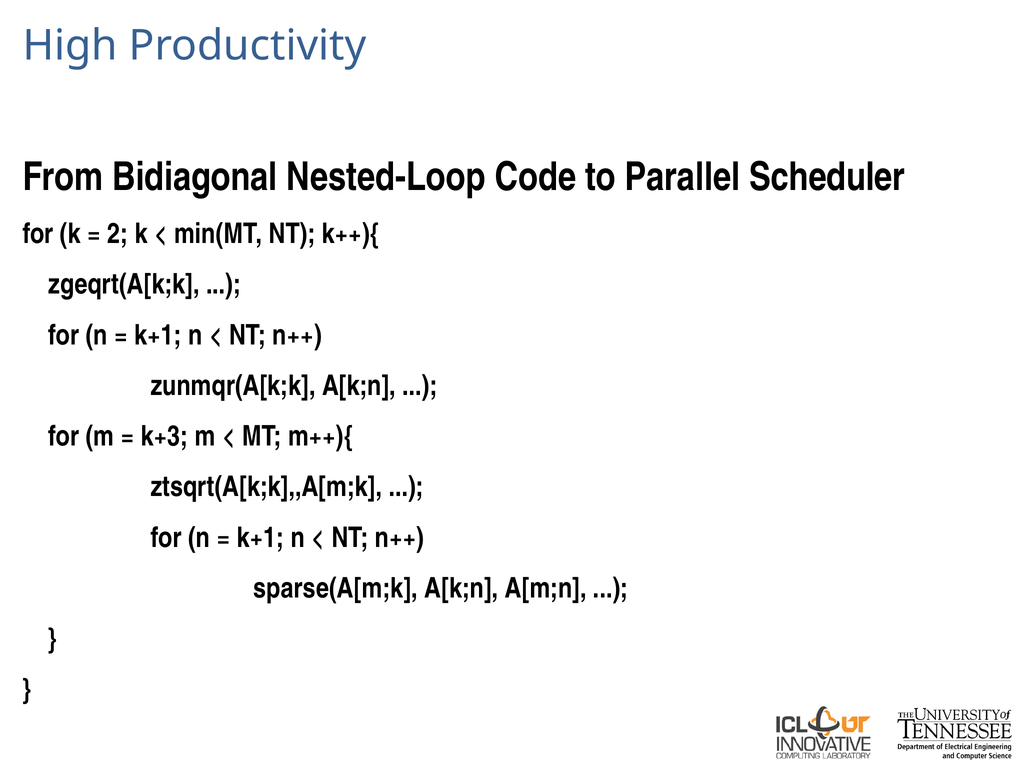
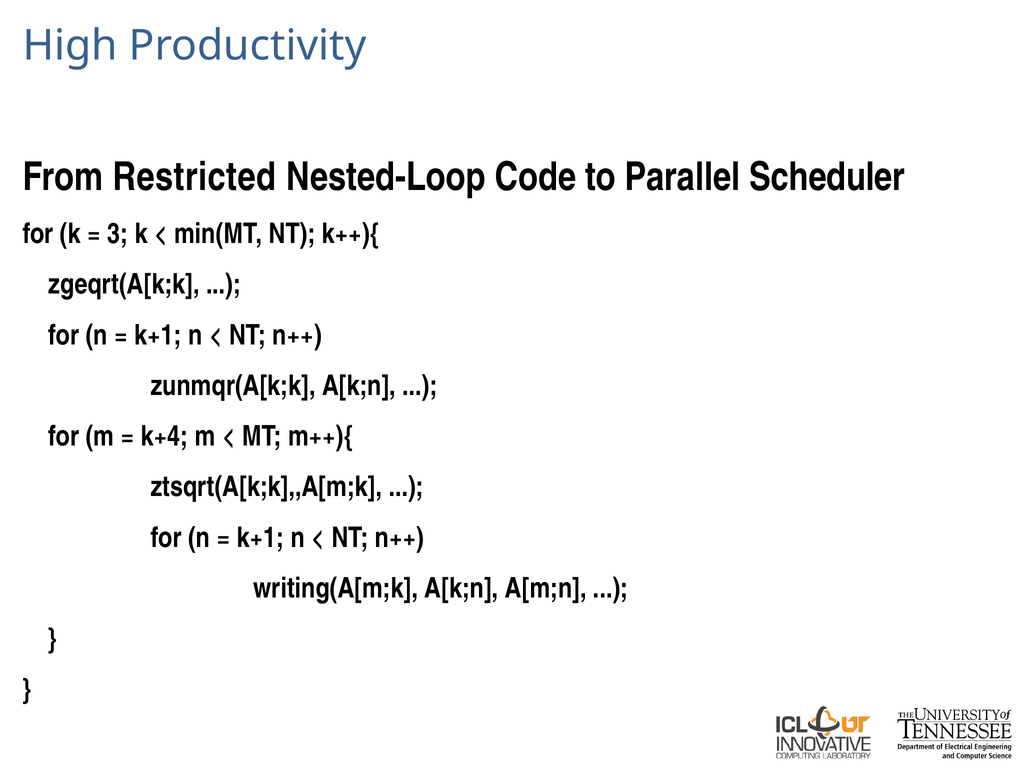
Bidiagonal: Bidiagonal -> Restricted
2: 2 -> 3
k+3: k+3 -> k+4
sparse(A[m;k: sparse(A[m;k -> writing(A[m;k
